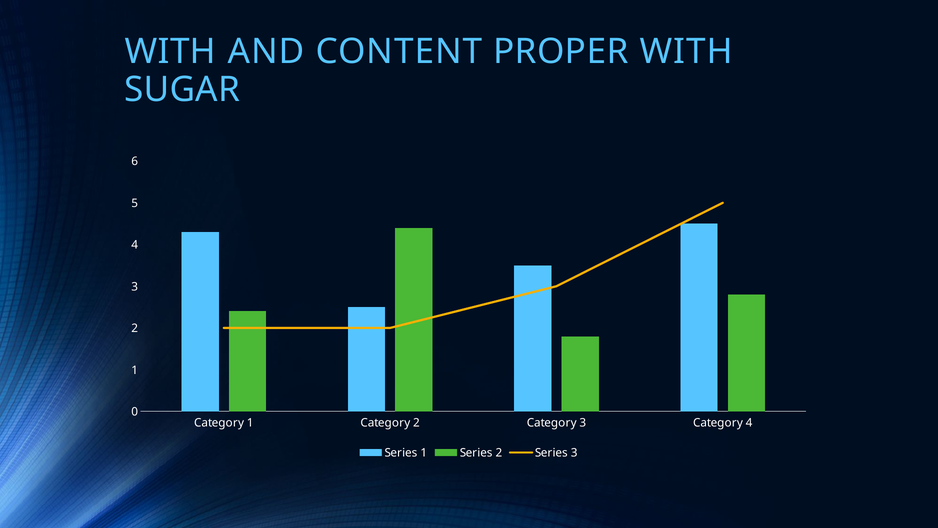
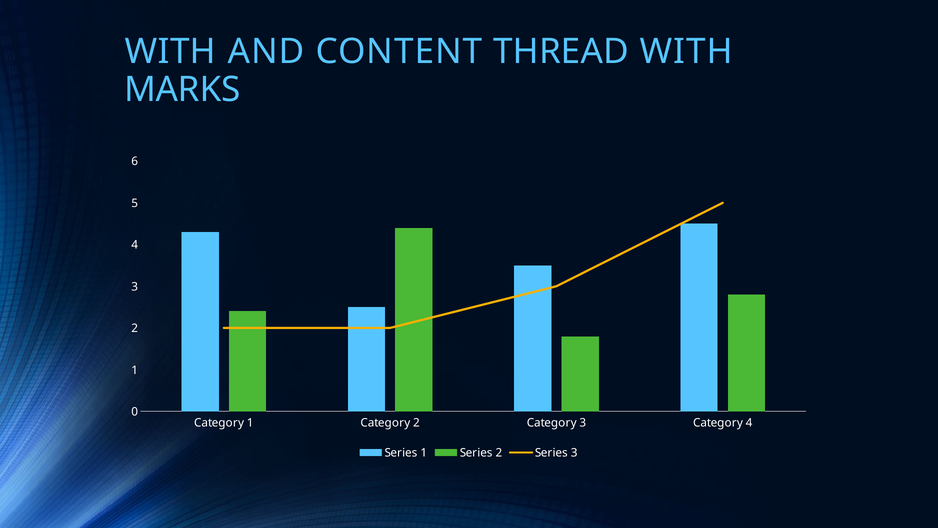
PROPER: PROPER -> THREAD
SUGAR: SUGAR -> MARKS
